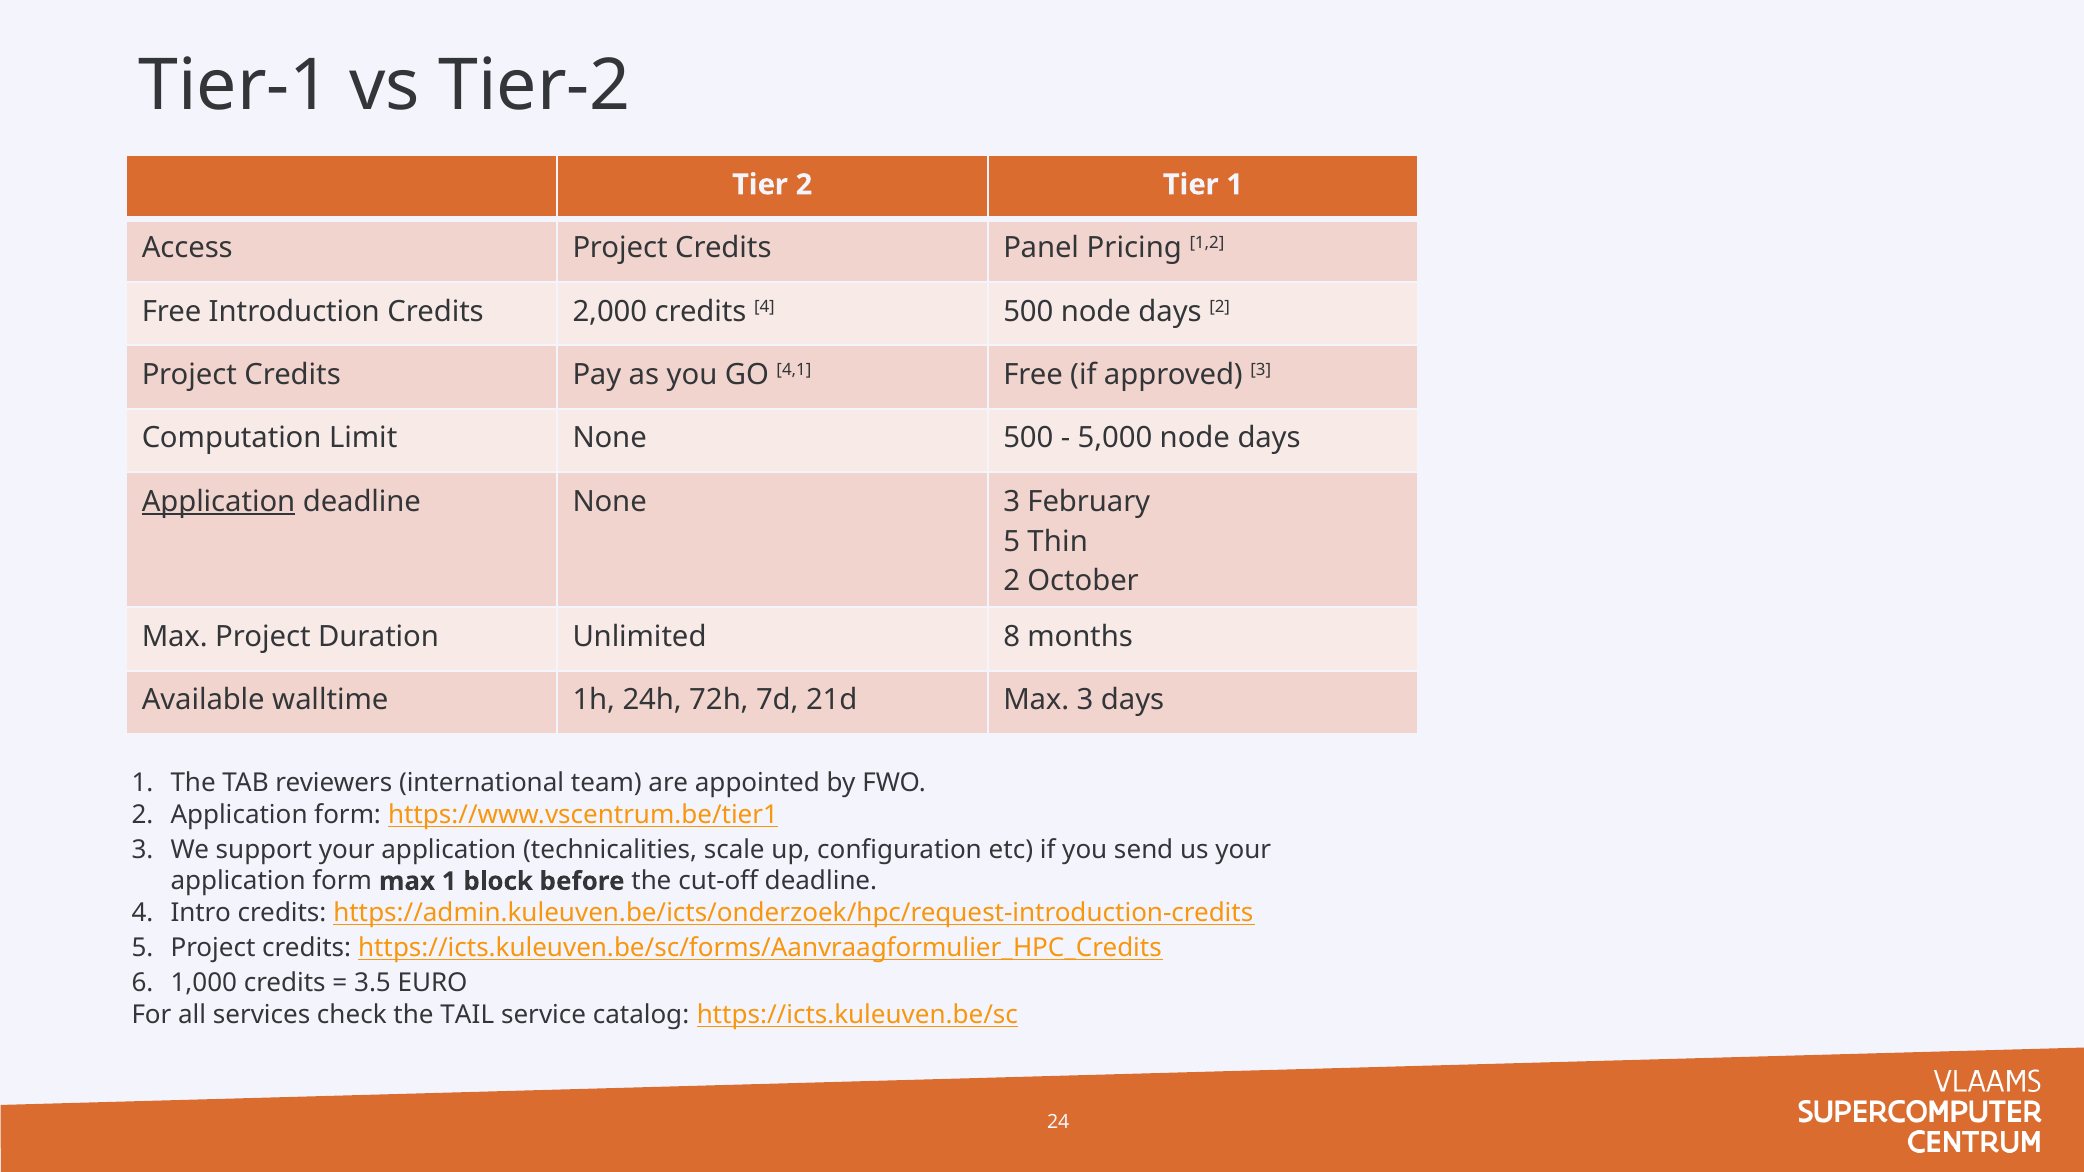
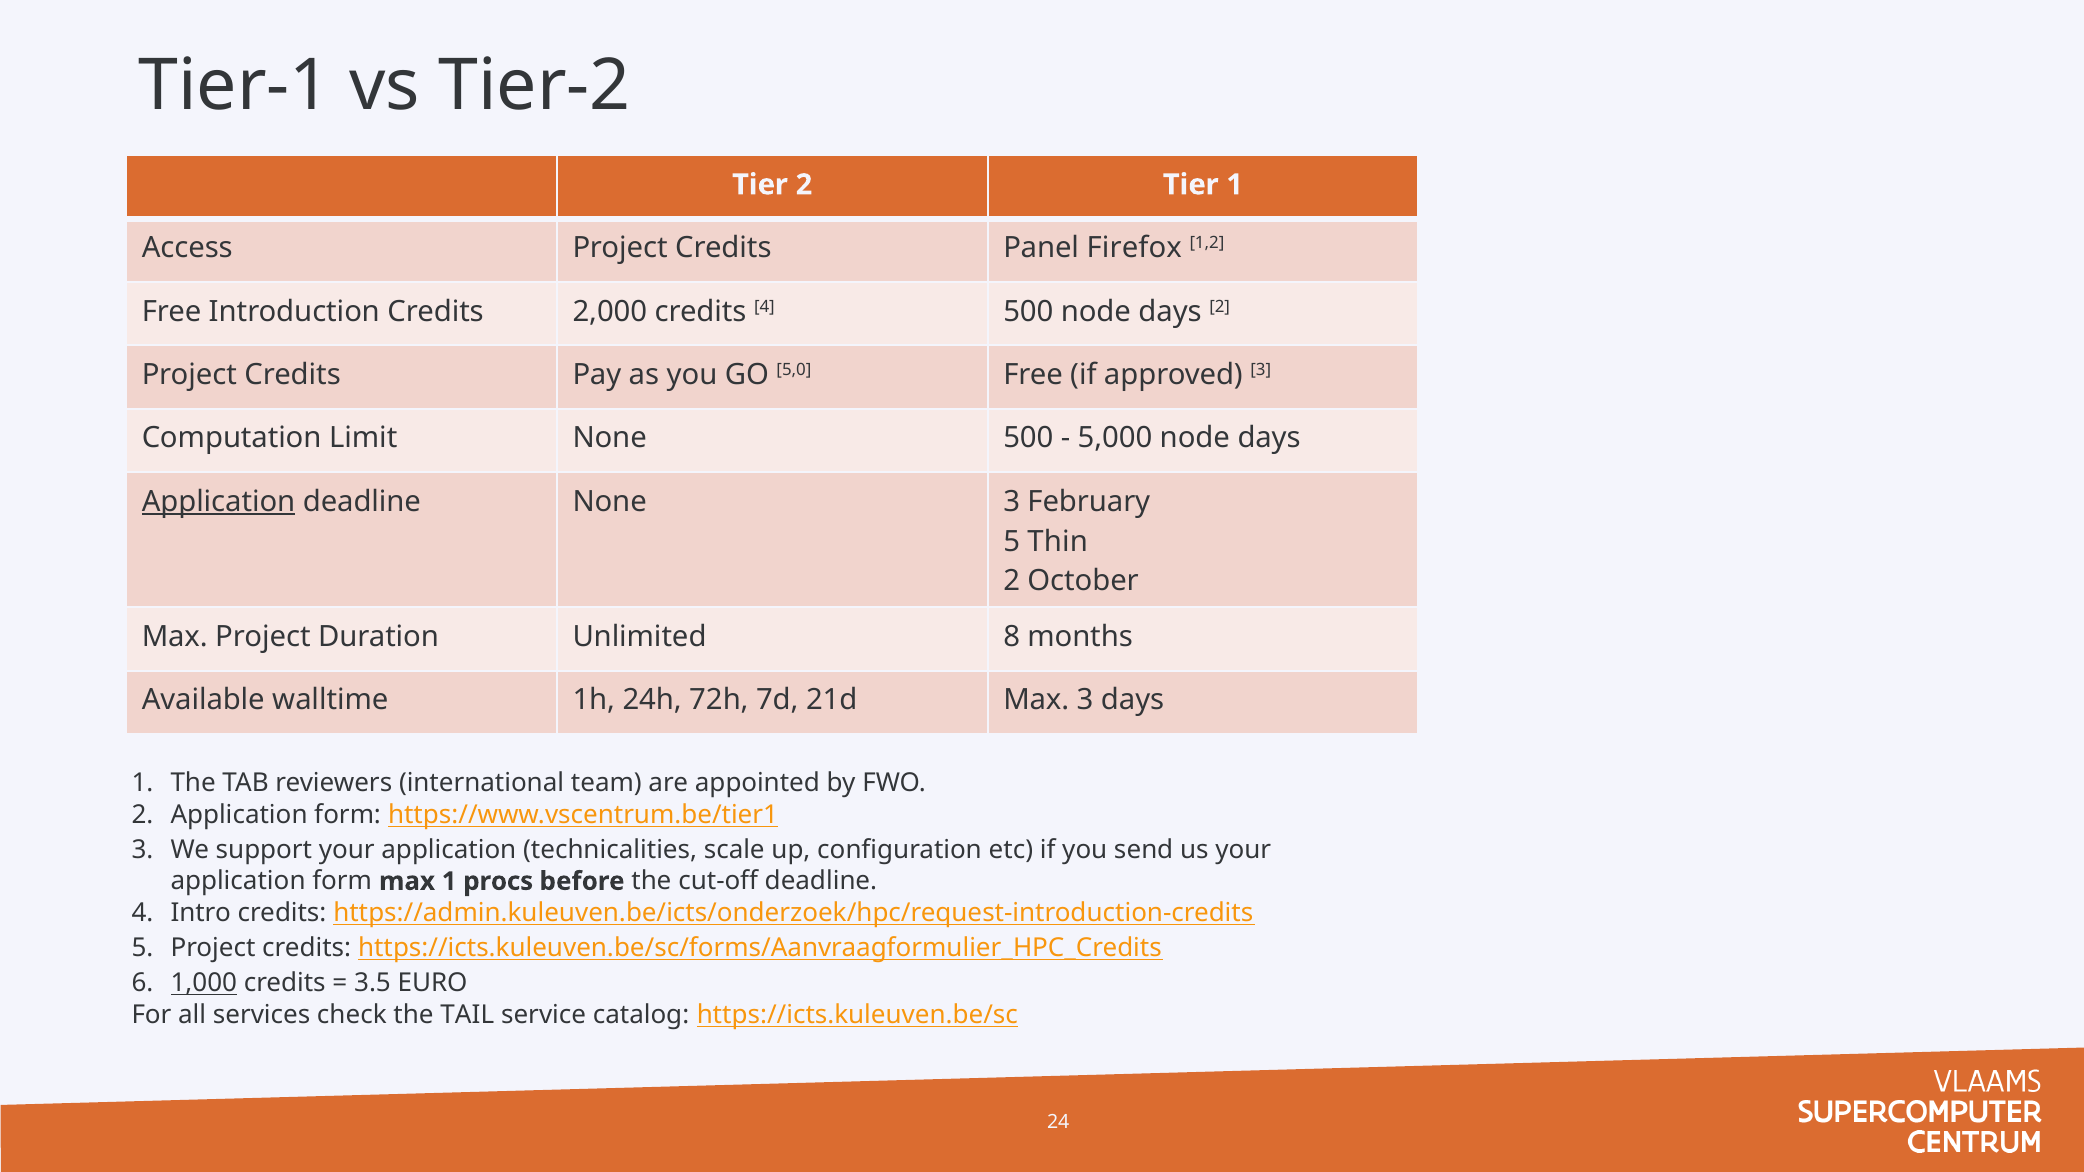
Pricing: Pricing -> Firefox
4,1: 4,1 -> 5,0
block: block -> procs
1,000 underline: none -> present
